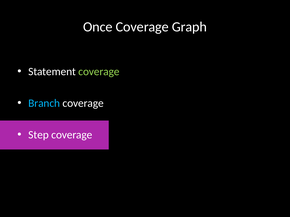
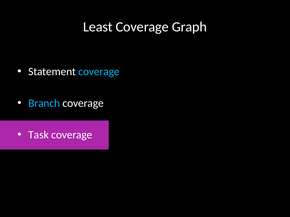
Once: Once -> Least
coverage at (99, 72) colour: light green -> light blue
Step: Step -> Task
